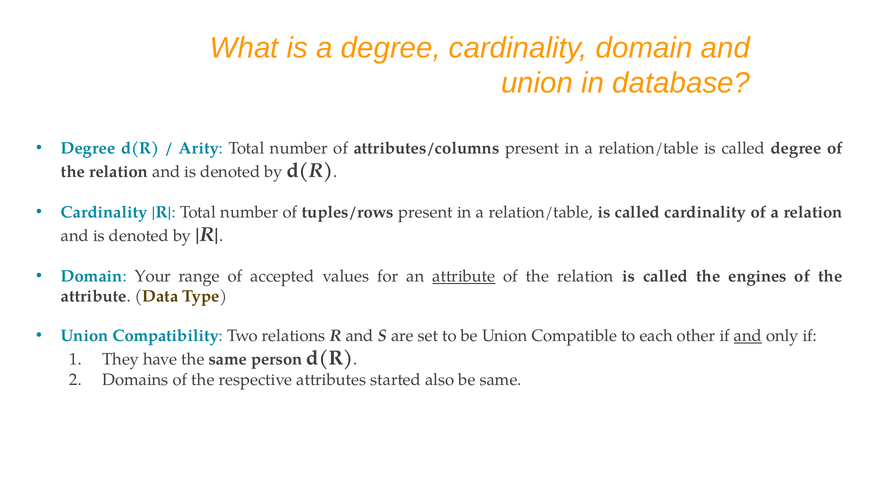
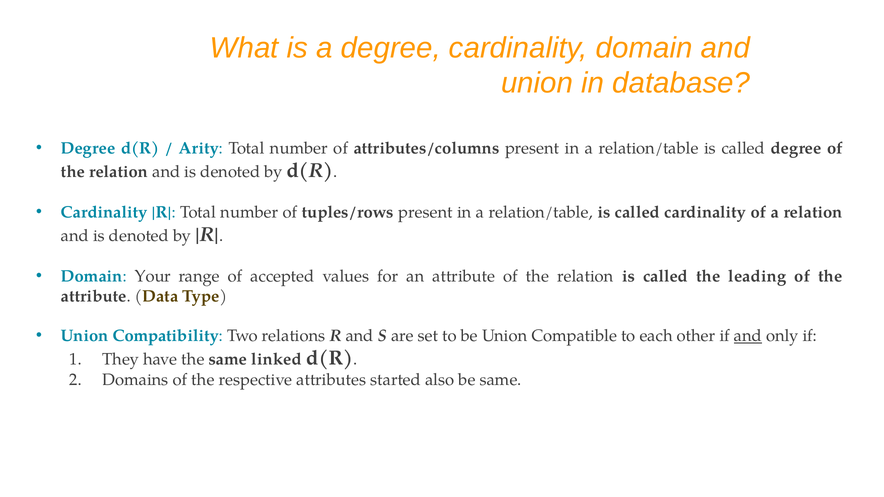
attribute at (464, 276) underline: present -> none
engines: engines -> leading
person: person -> linked
